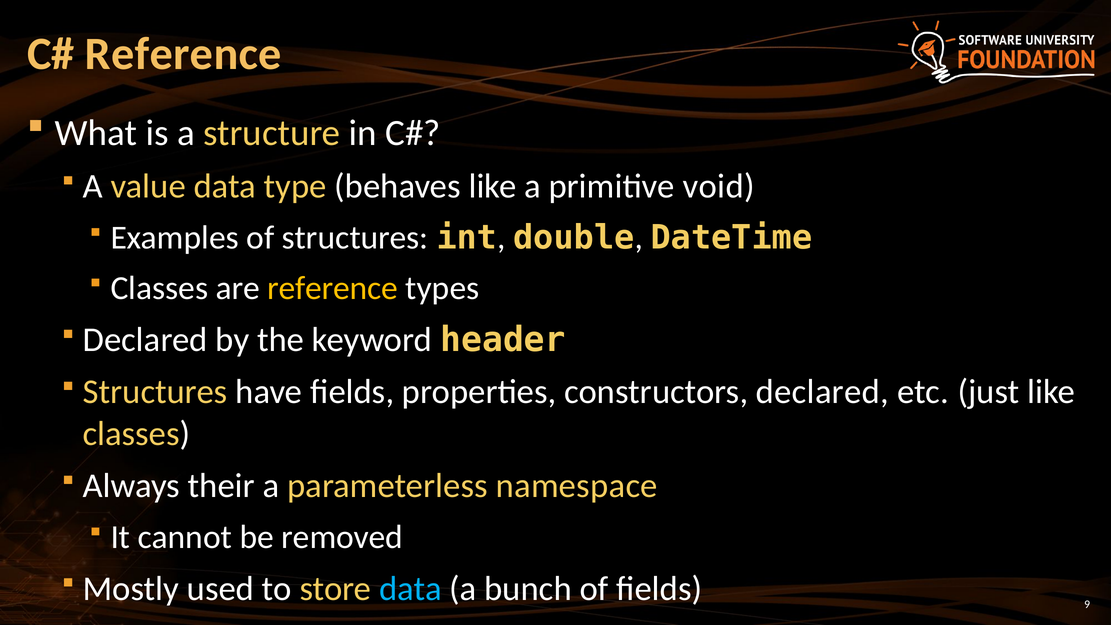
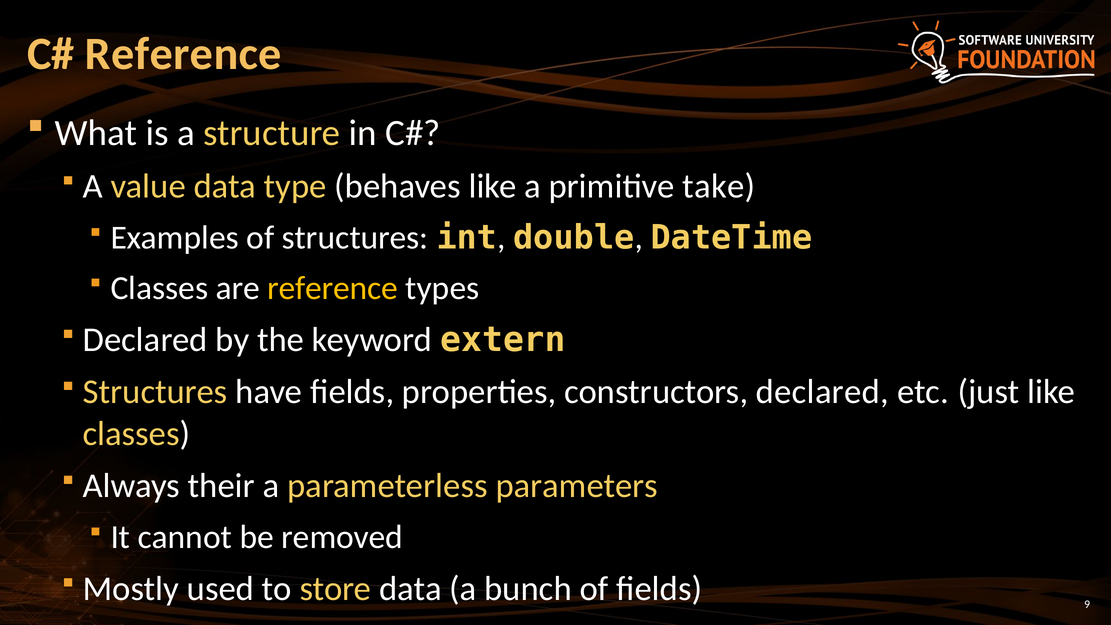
void: void -> take
header: header -> extern
namespace: namespace -> parameters
data at (410, 589) colour: light blue -> white
